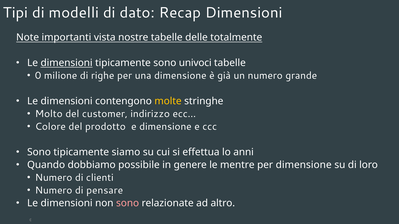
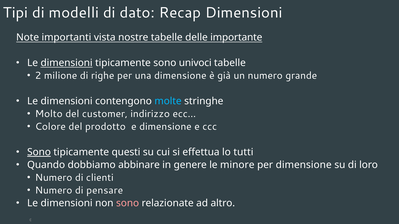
totalmente: totalmente -> importante
0: 0 -> 2
molte colour: yellow -> light blue
Sono at (39, 152) underline: none -> present
siamo: siamo -> questi
anni: anni -> tutti
possibile: possibile -> abbinare
mentre: mentre -> minore
